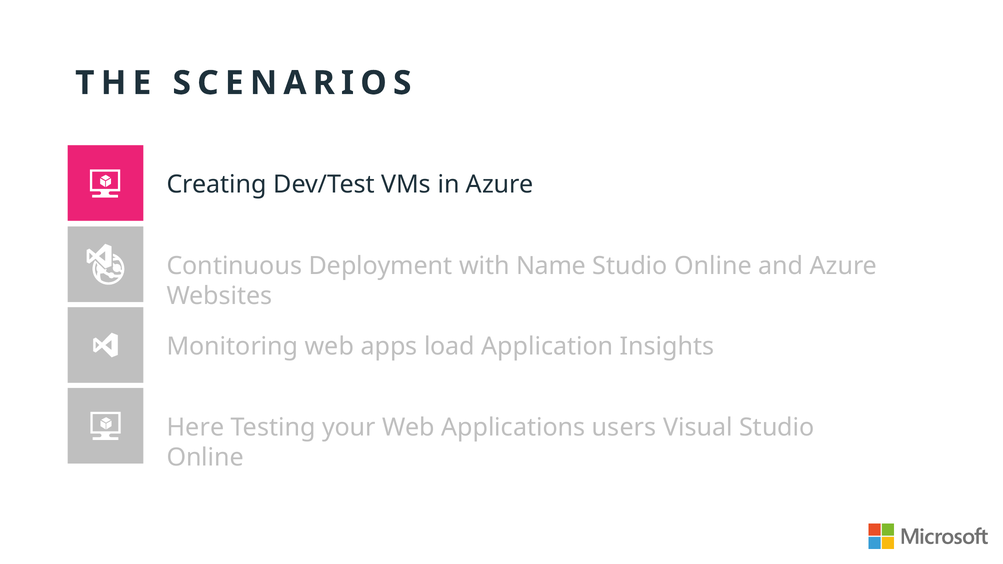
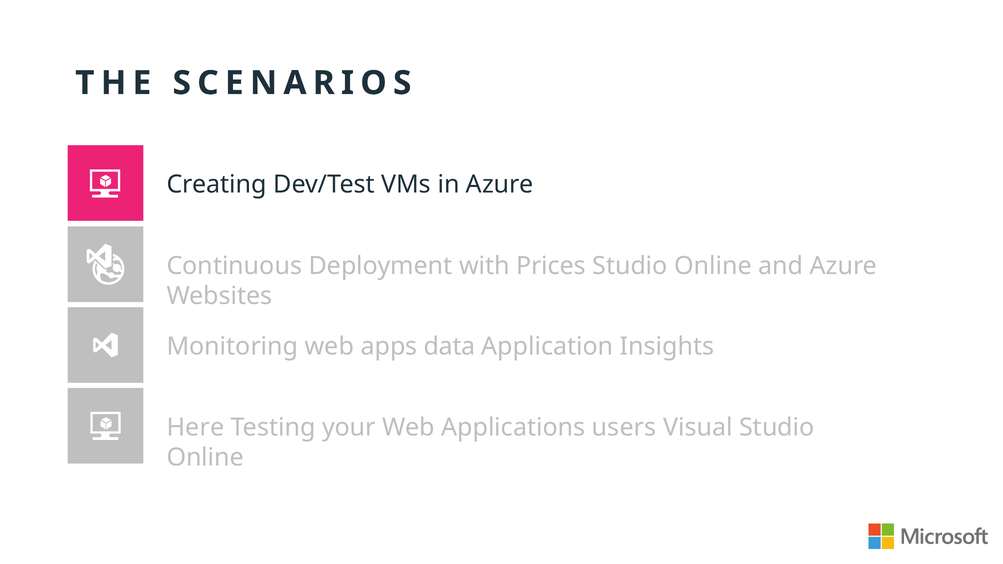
Name: Name -> Prices
load: load -> data
